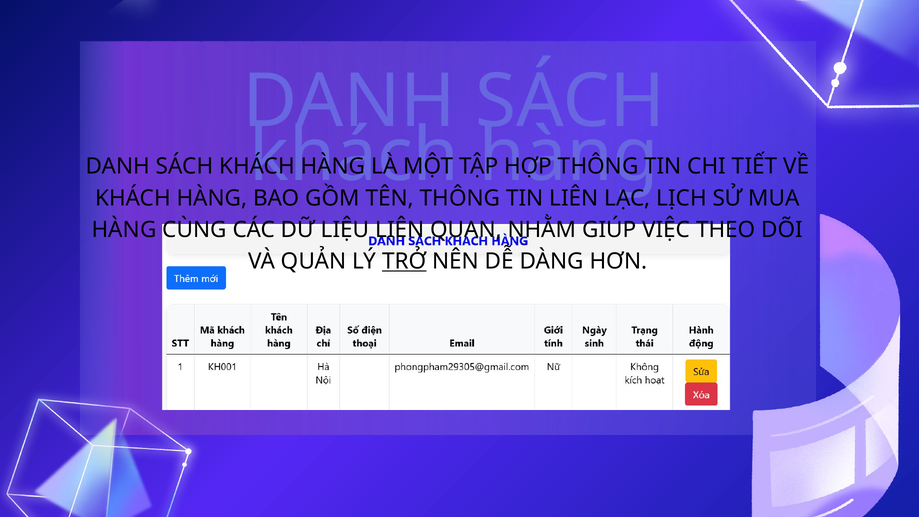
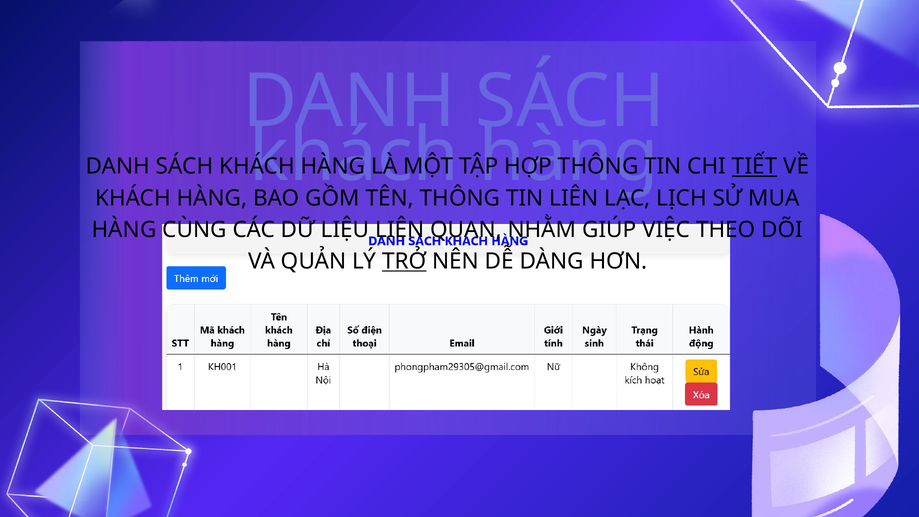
TIẾT underline: none -> present
